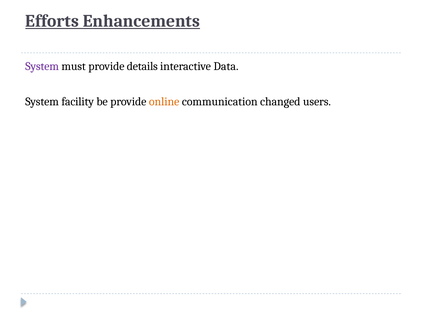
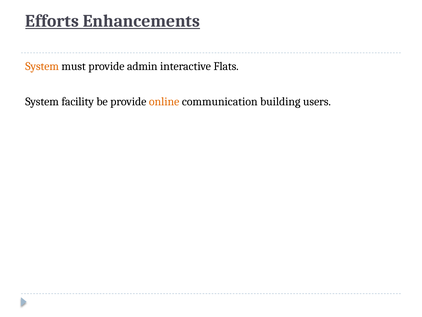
System at (42, 66) colour: purple -> orange
details: details -> admin
Data: Data -> Flats
changed: changed -> building
